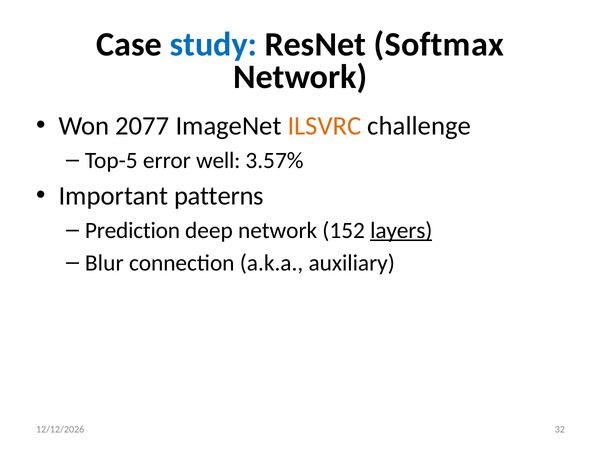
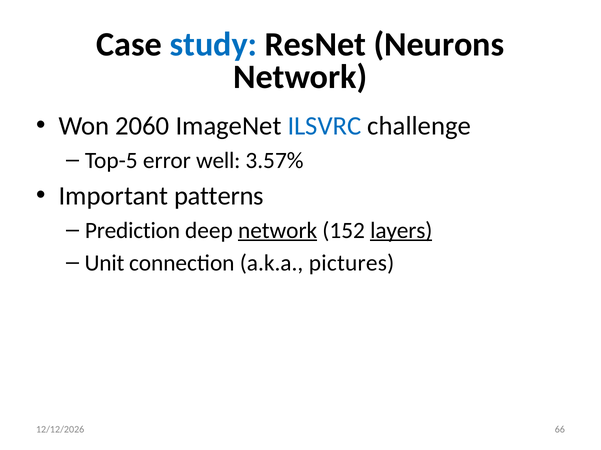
Softmax: Softmax -> Neurons
2077: 2077 -> 2060
ILSVRC colour: orange -> blue
network at (278, 231) underline: none -> present
Blur: Blur -> Unit
auxiliary: auxiliary -> pictures
32: 32 -> 66
